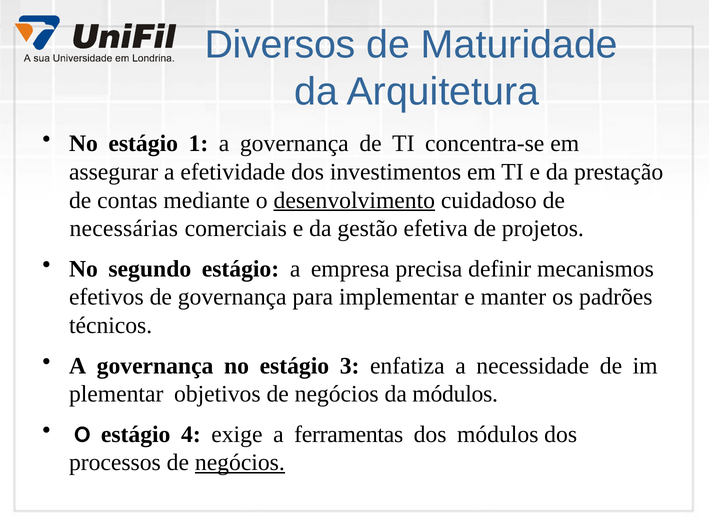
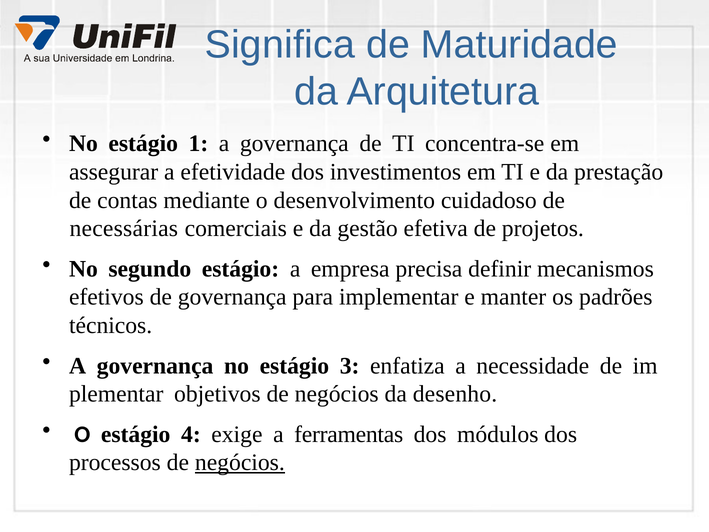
Diversos: Diversos -> Significa
desenvolvimento underline: present -> none
da módulos: módulos -> desenho
